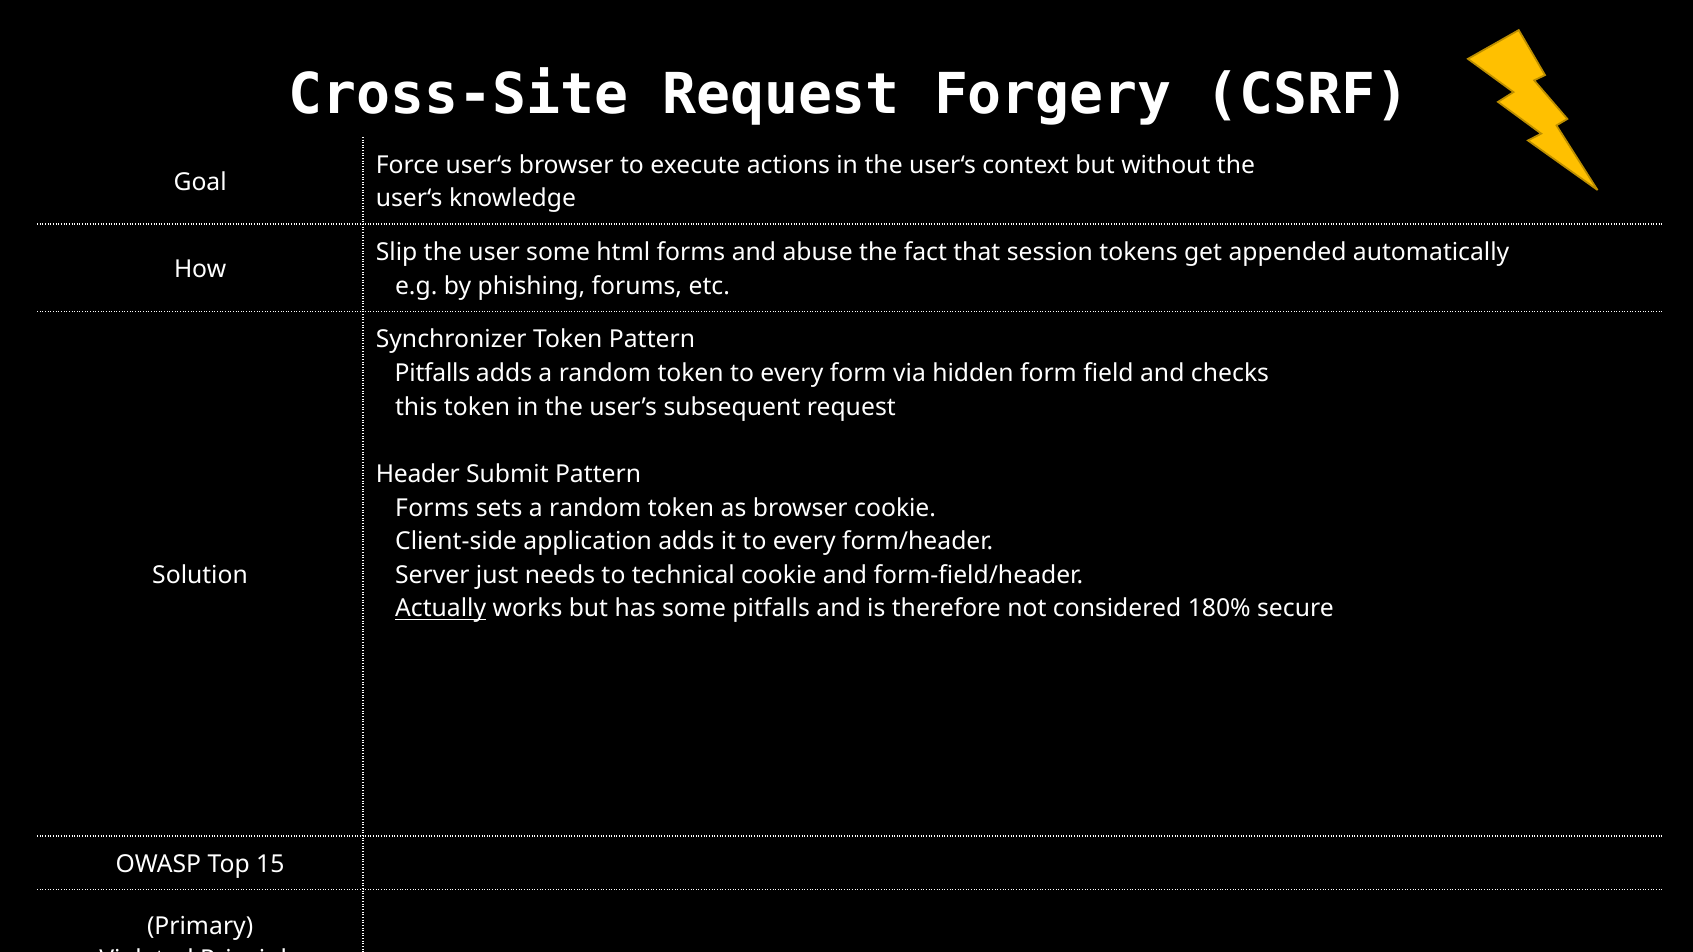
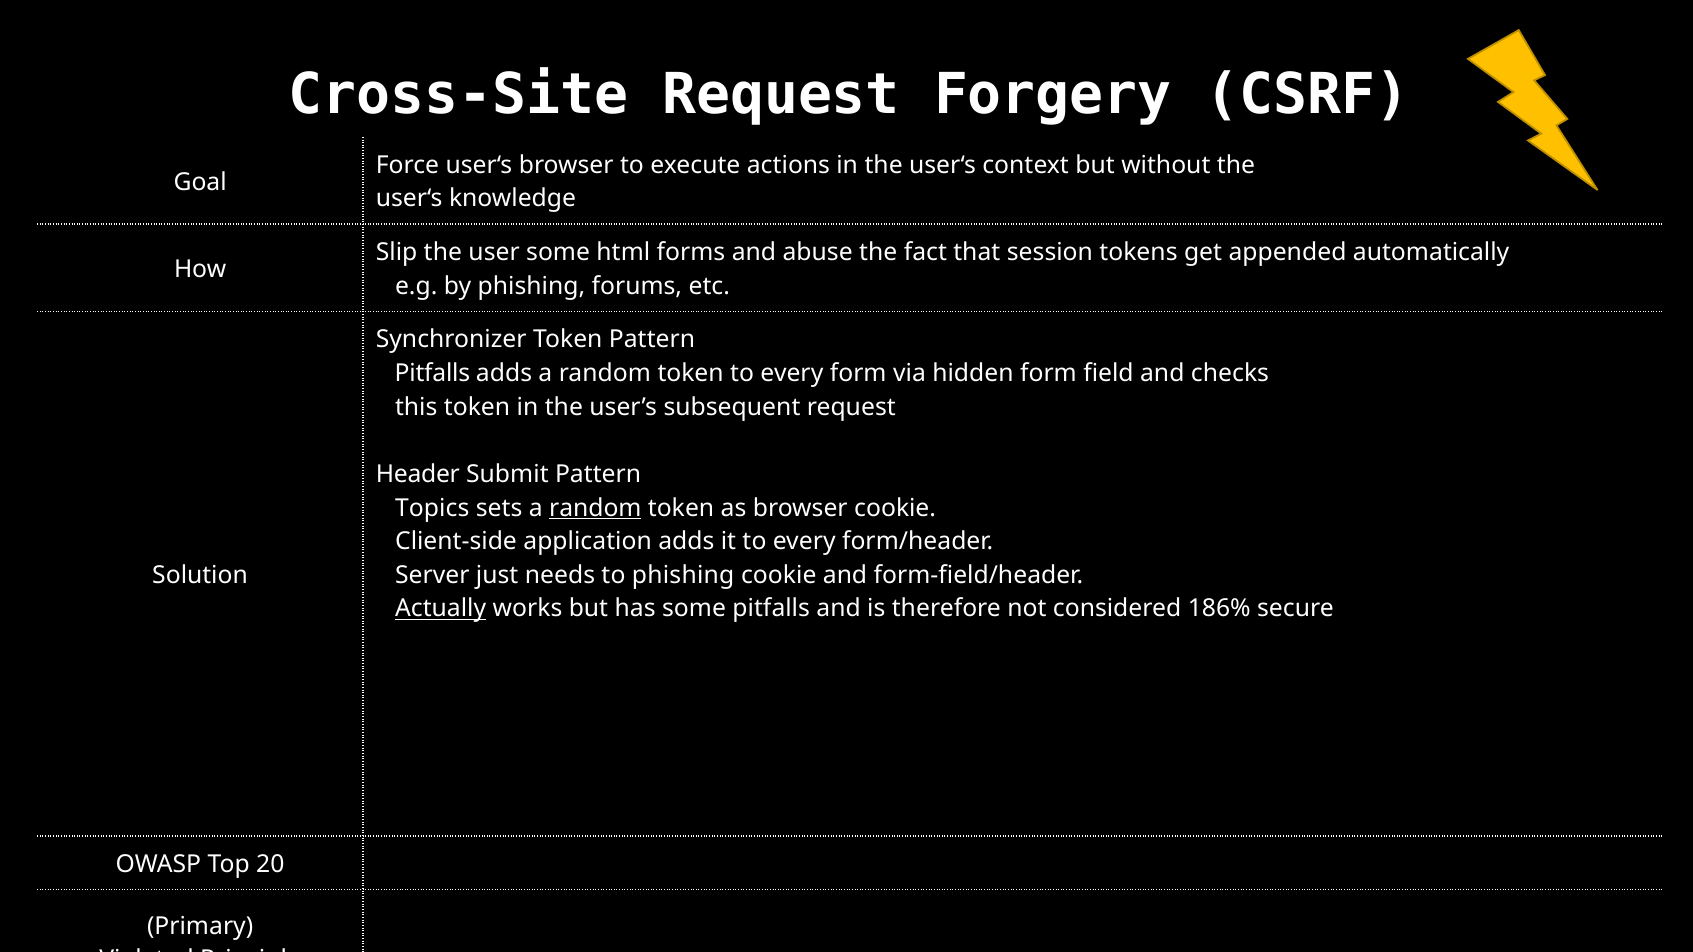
Forms at (432, 508): Forms -> Topics
random at (595, 508) underline: none -> present
to technical: technical -> phishing
180%: 180% -> 186%
15: 15 -> 20
